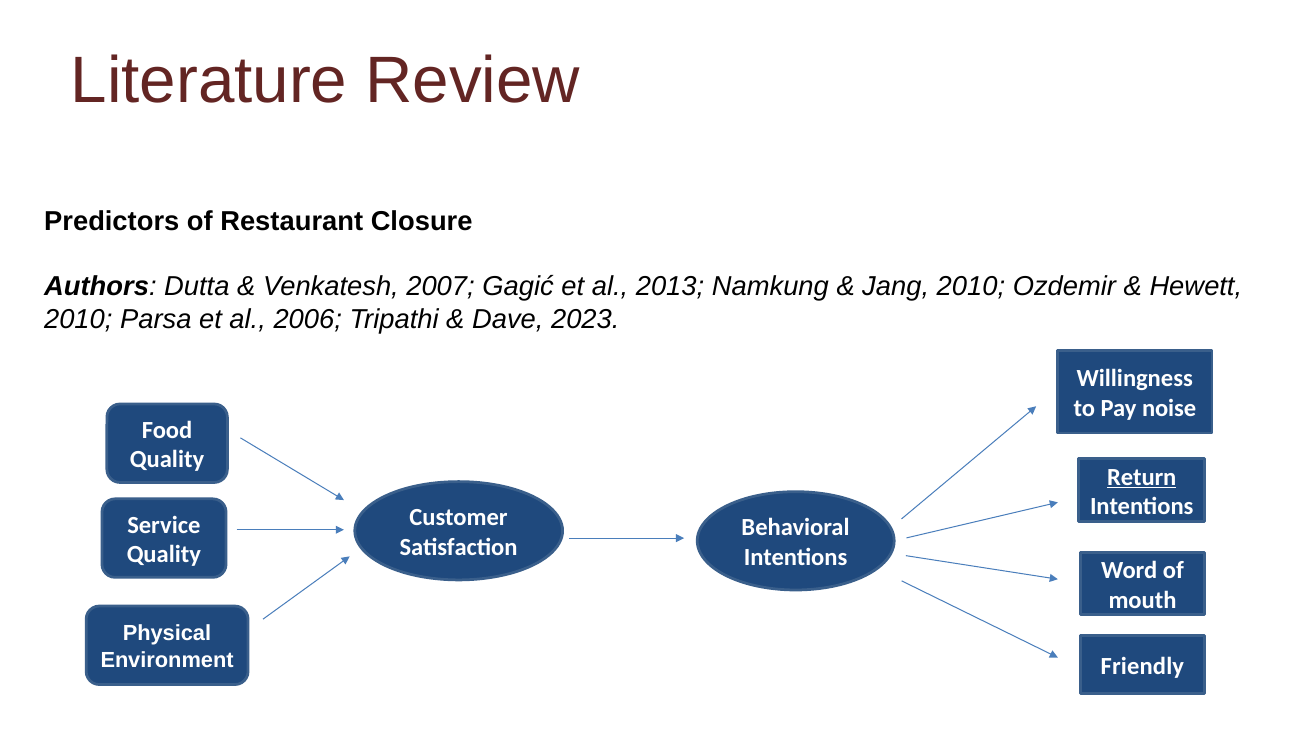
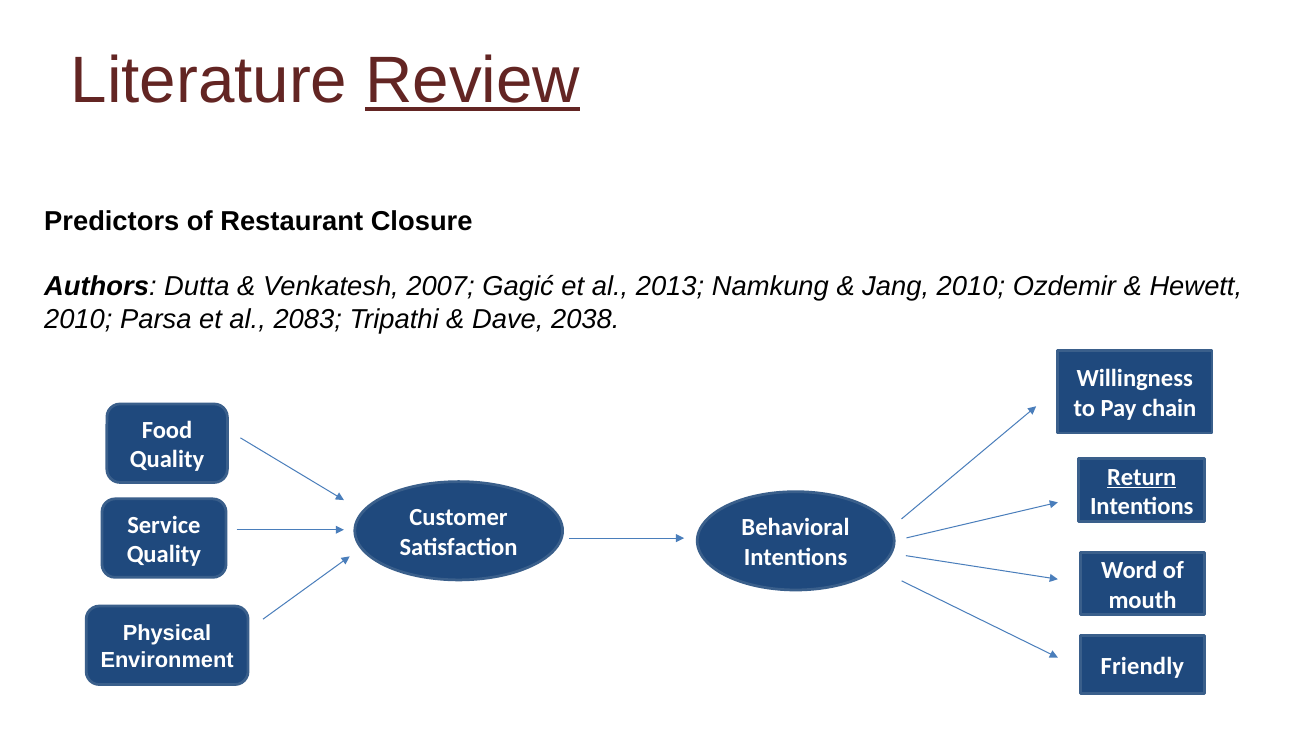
Review underline: none -> present
2006: 2006 -> 2083
2023: 2023 -> 2038
noise: noise -> chain
